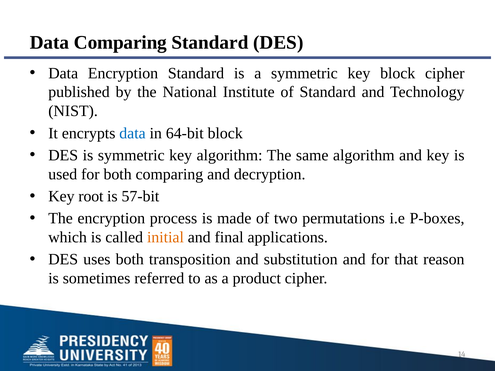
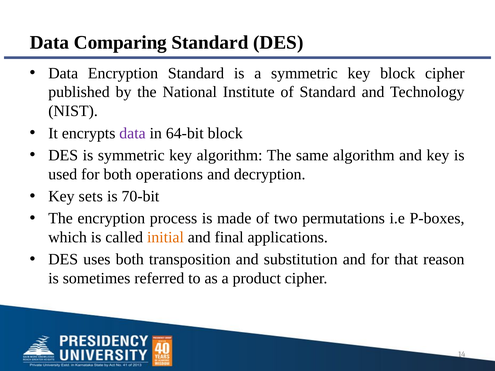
data at (132, 133) colour: blue -> purple
both comparing: comparing -> operations
root: root -> sets
57-bit: 57-bit -> 70-bit
